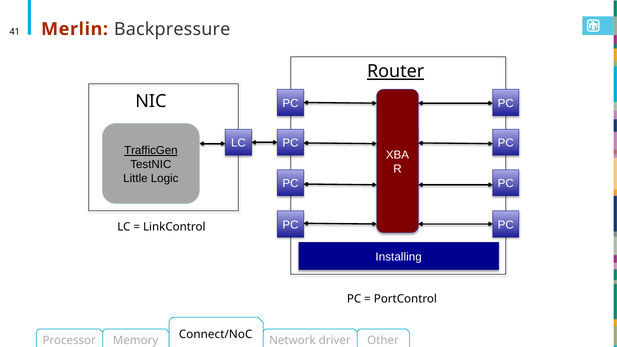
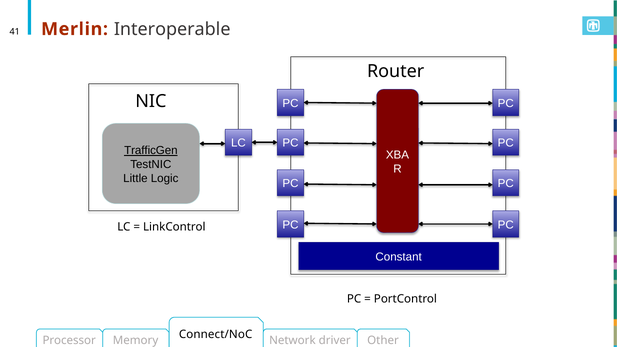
Backpressure: Backpressure -> Interoperable
Router underline: present -> none
Installing: Installing -> Constant
